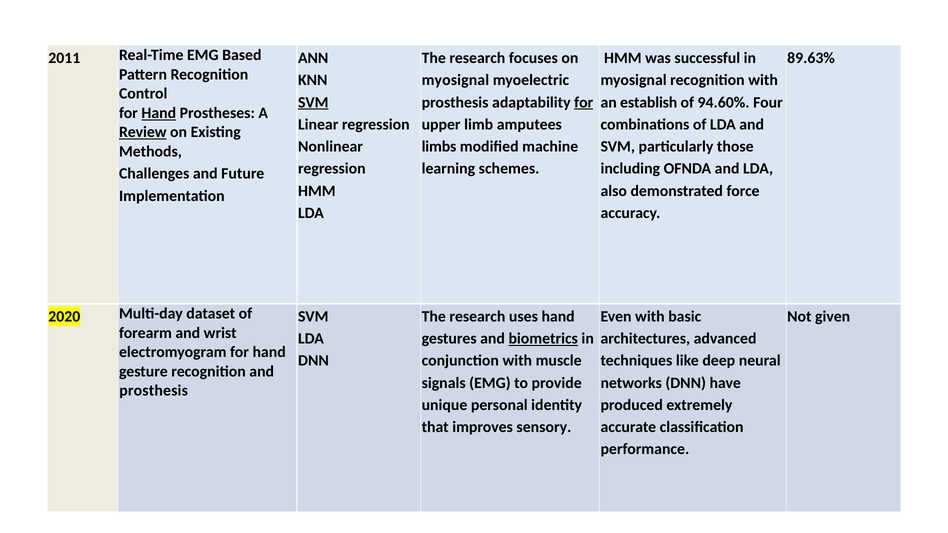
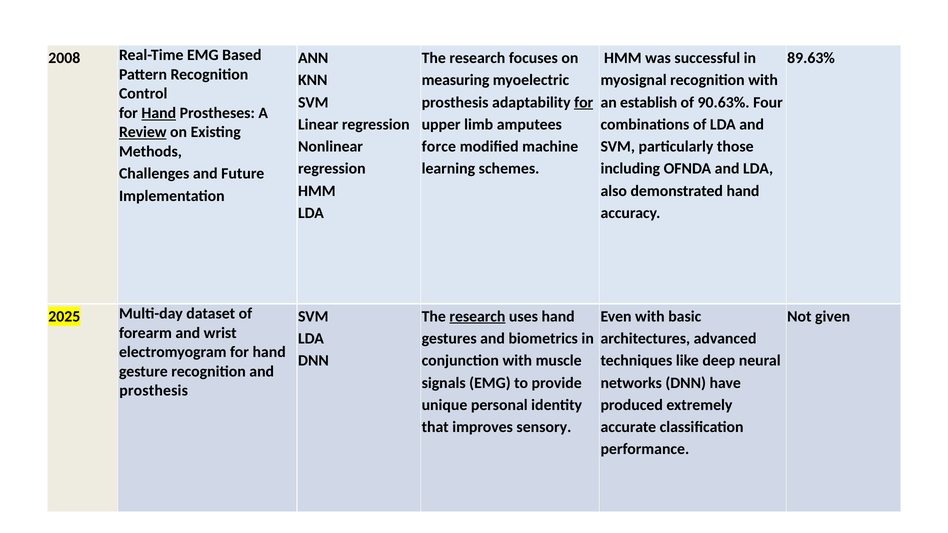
2011: 2011 -> 2008
myosignal at (455, 80): myosignal -> measuring
SVM at (313, 102) underline: present -> none
94.60%: 94.60% -> 90.63%
limbs: limbs -> force
demonstrated force: force -> hand
2020: 2020 -> 2025
research at (477, 317) underline: none -> present
biometrics underline: present -> none
